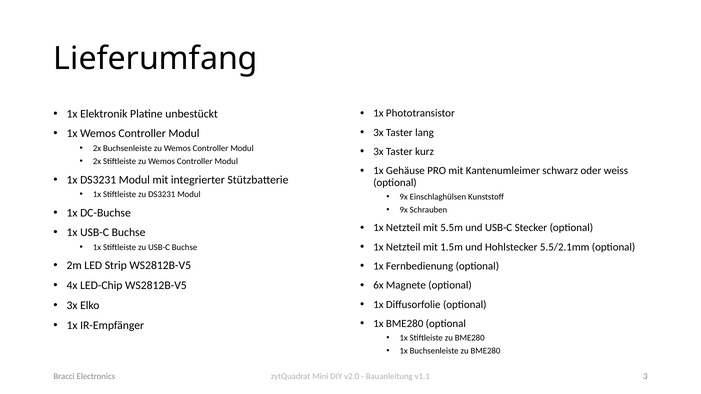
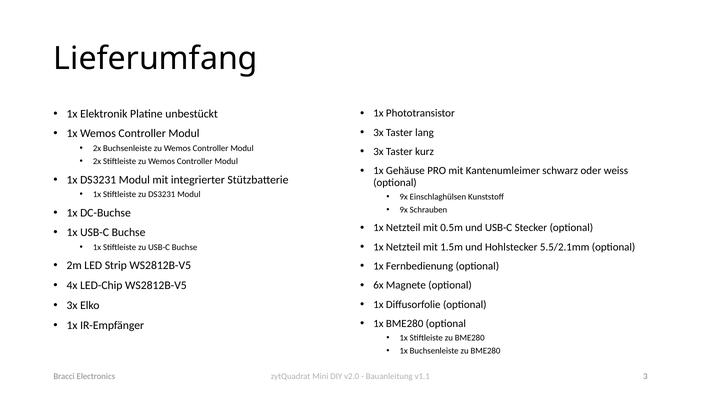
5.5m: 5.5m -> 0.5m
